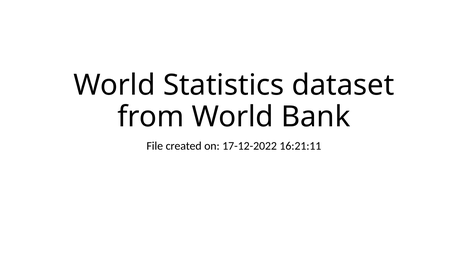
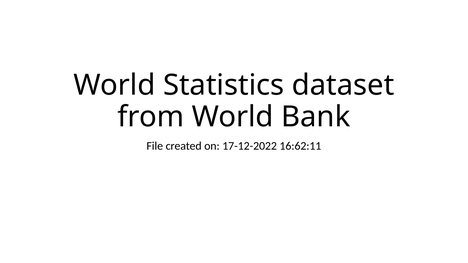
16:21:11: 16:21:11 -> 16:62:11
